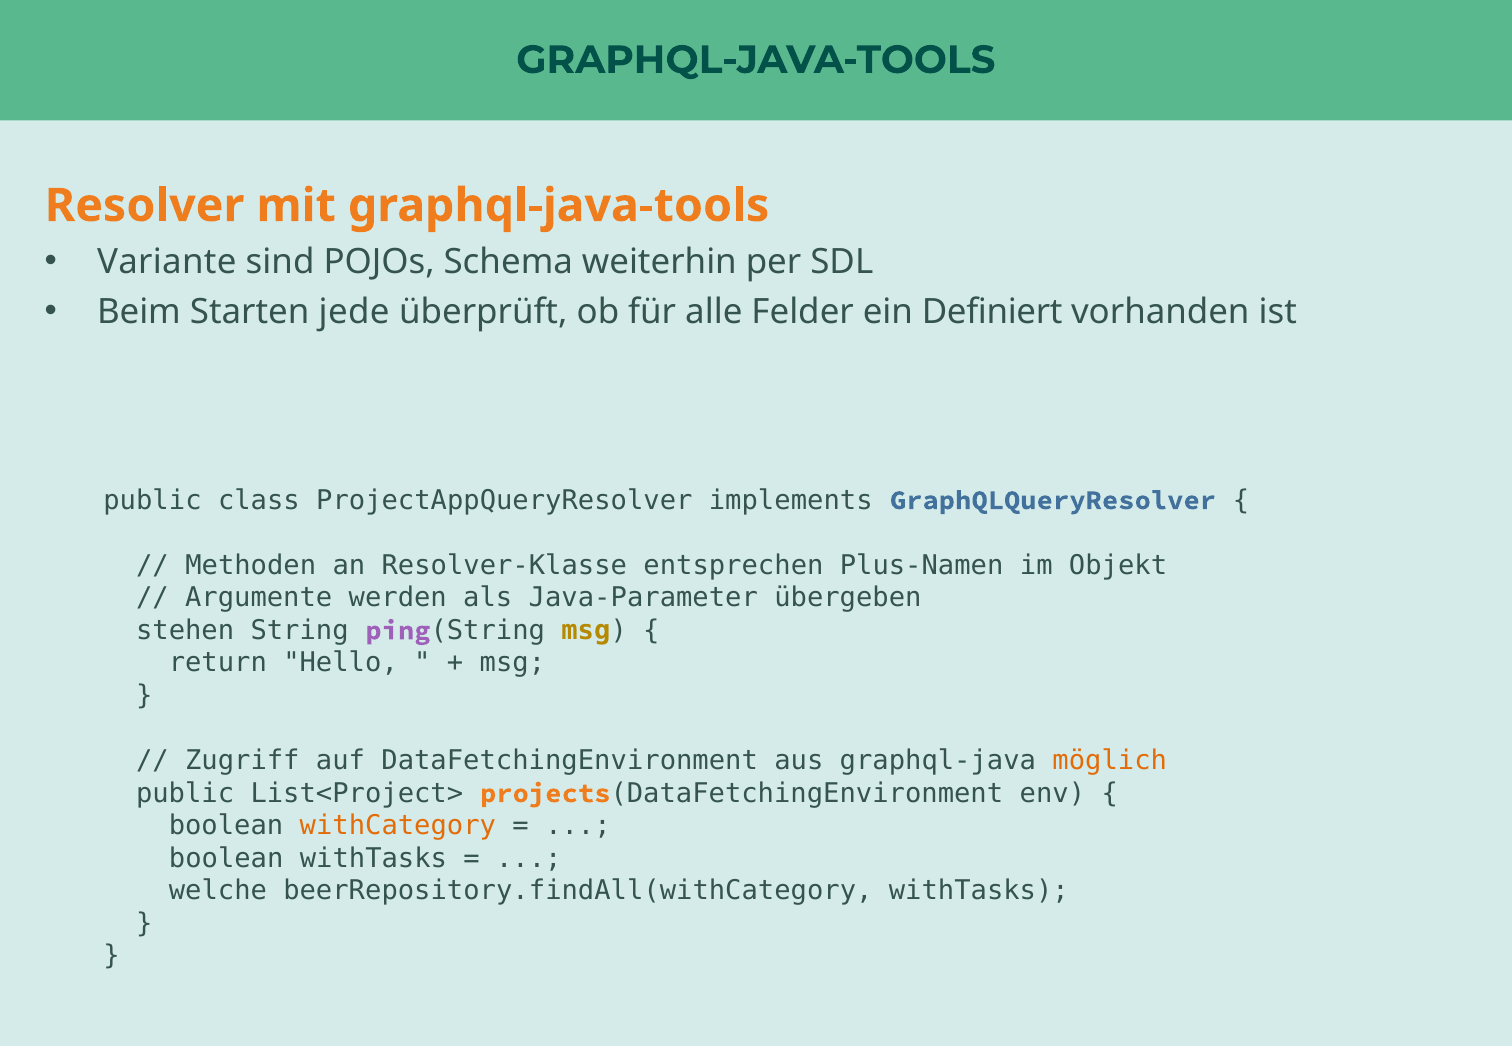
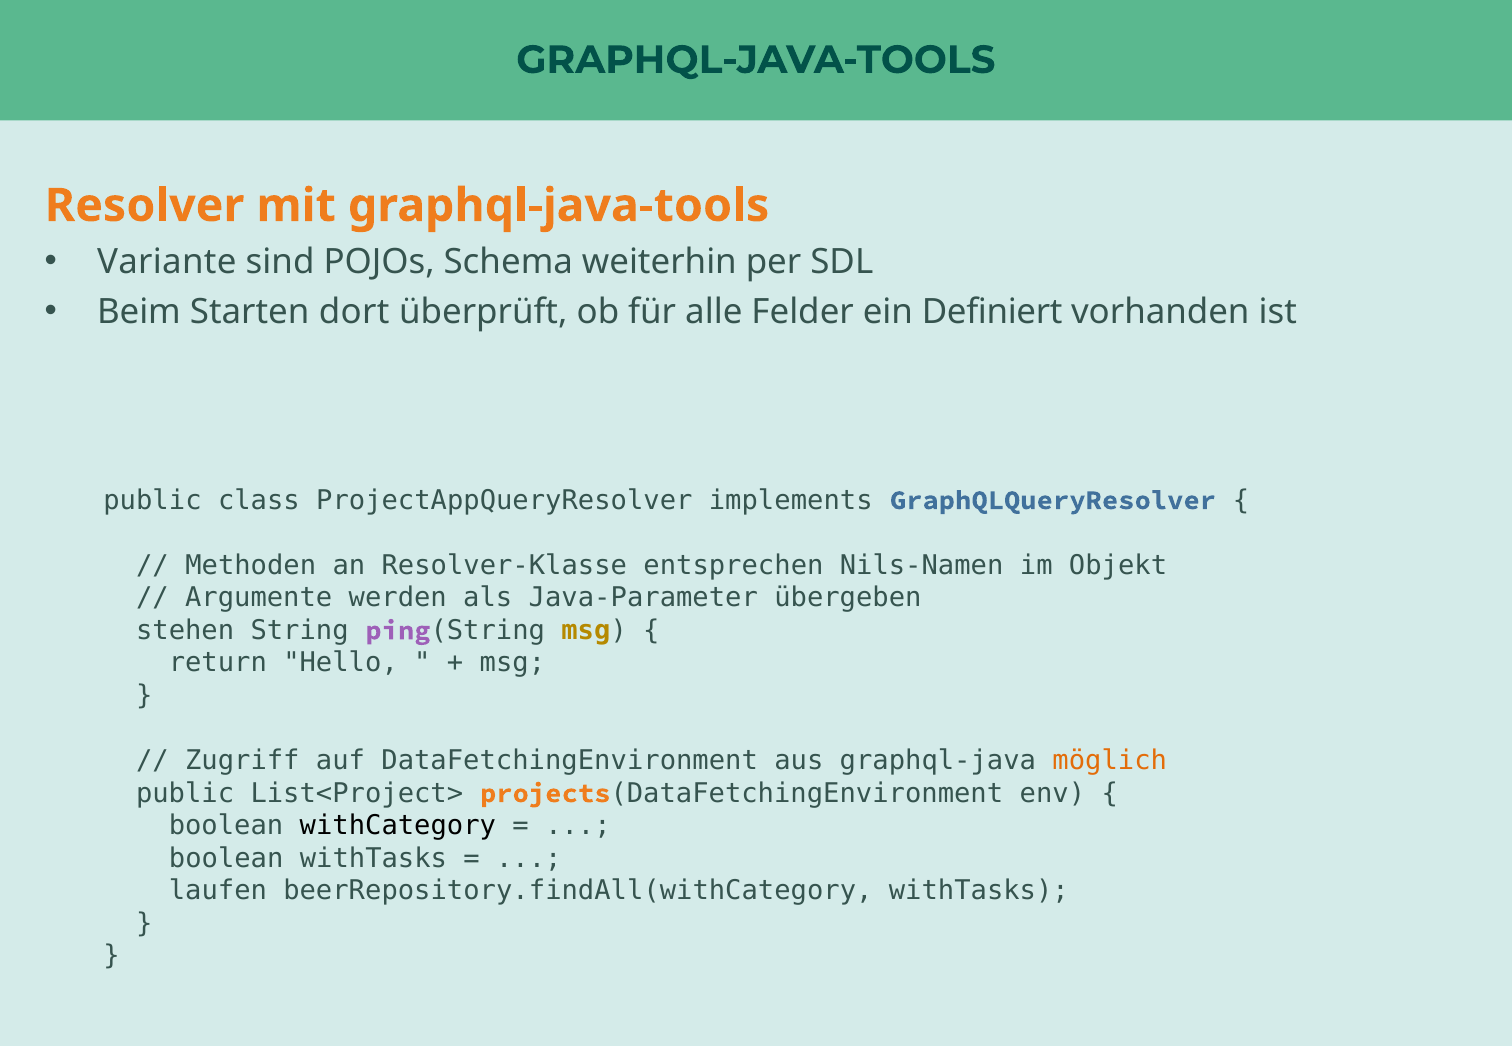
jede: jede -> dort
Plus-Namen: Plus-Namen -> Nils-Namen
withCategory colour: orange -> black
welche: welche -> laufen
